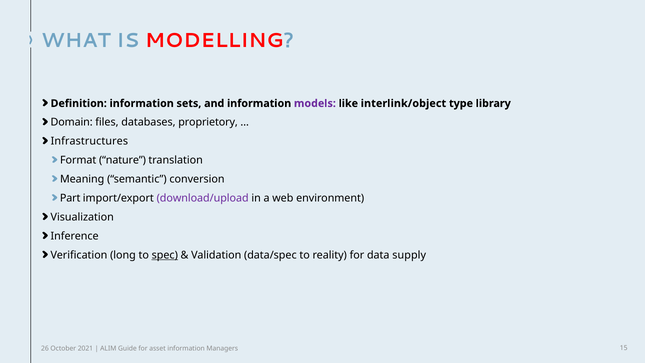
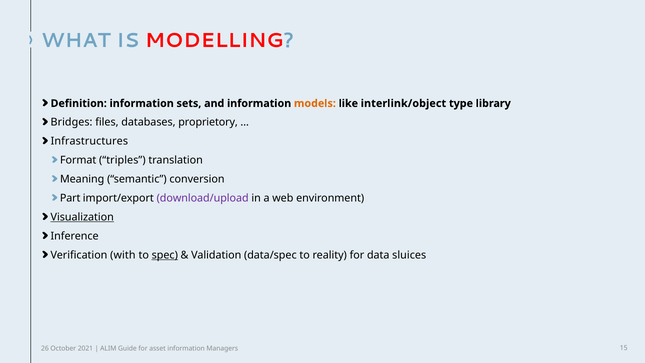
models colour: purple -> orange
Domain: Domain -> Bridges
nature: nature -> triples
Visualization underline: none -> present
long: long -> with
supply: supply -> sluices
